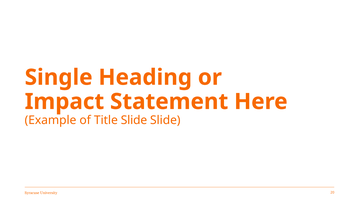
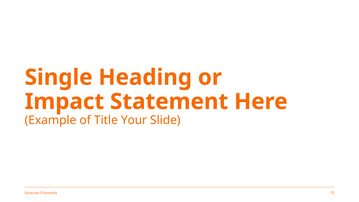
Title Slide: Slide -> Your
